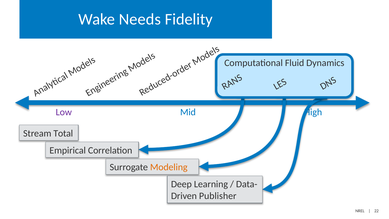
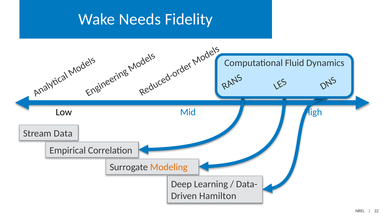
Low colour: purple -> black
Total: Total -> Data
Publisher: Publisher -> Hamilton
